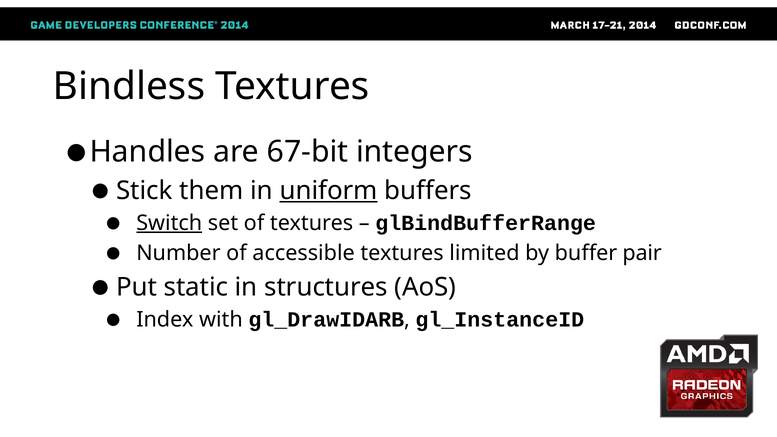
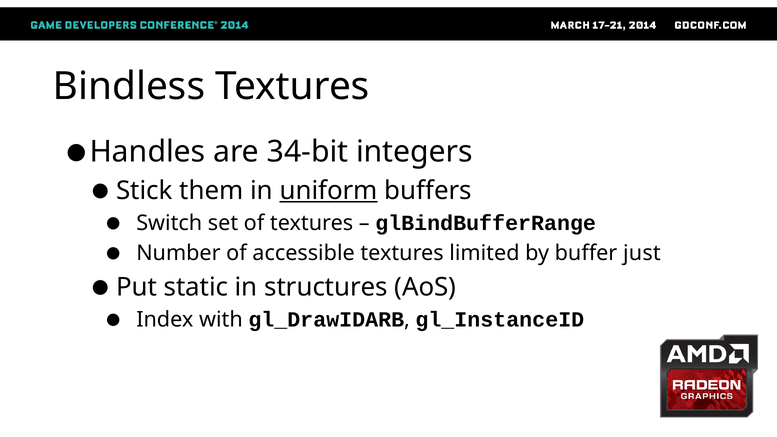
67-bit: 67-bit -> 34-bit
Switch underline: present -> none
pair: pair -> just
